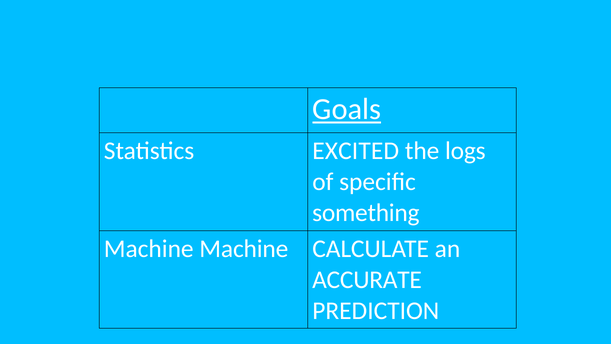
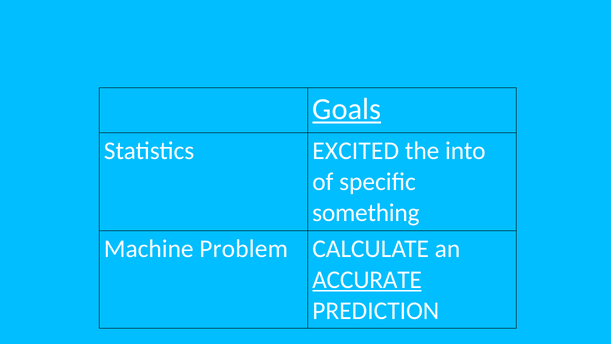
logs: logs -> into
Machine Machine: Machine -> Problem
ACCURATE underline: none -> present
